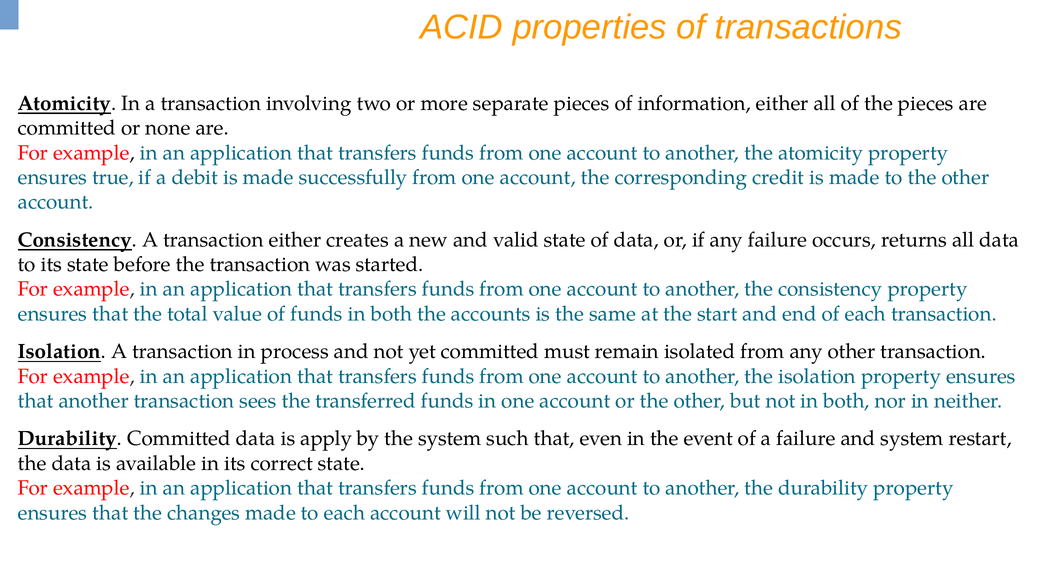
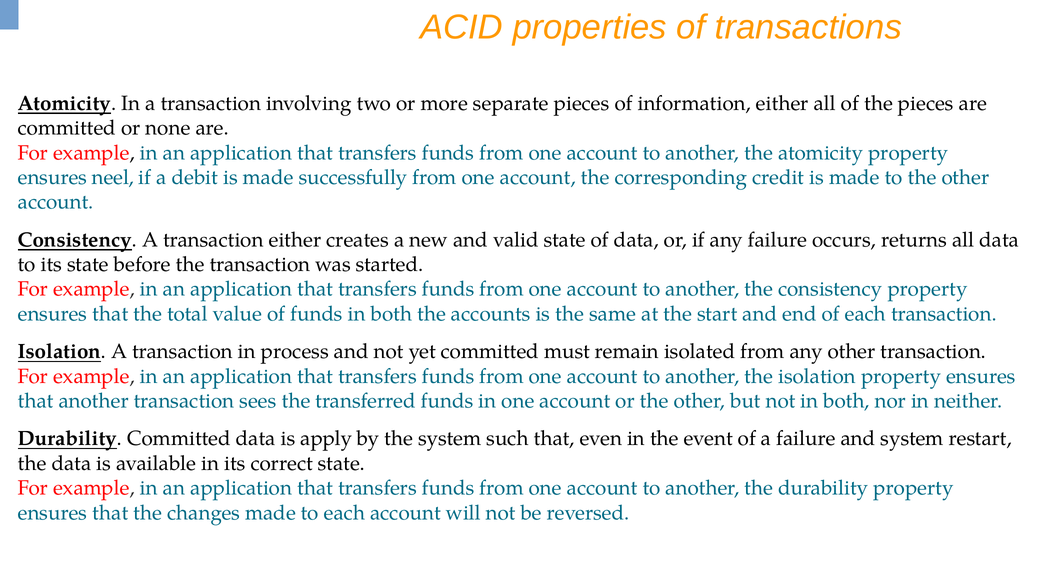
true: true -> neel
